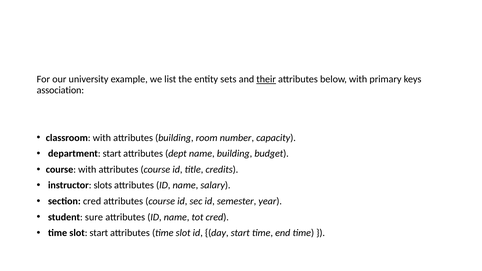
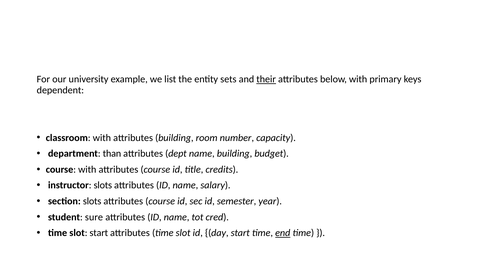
association: association -> dependent
department start: start -> than
section cred: cred -> slots
end underline: none -> present
